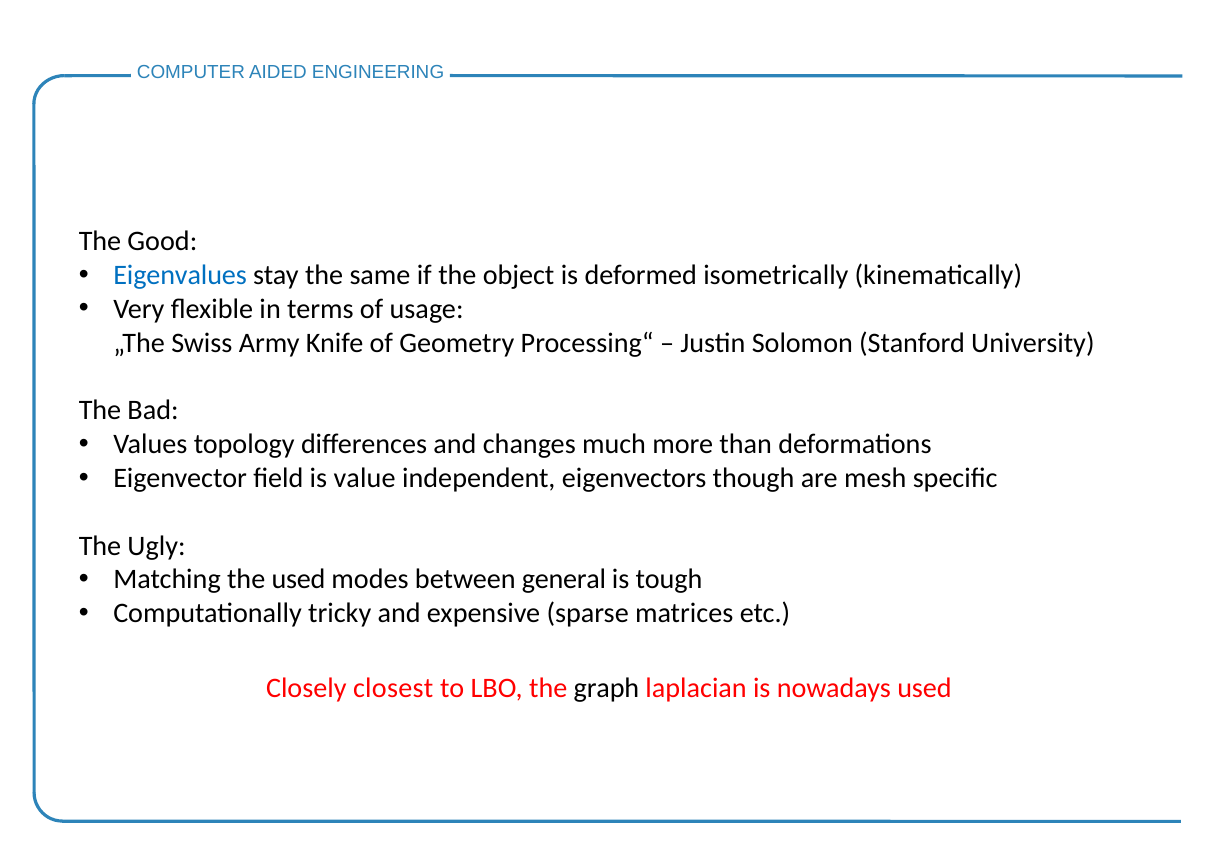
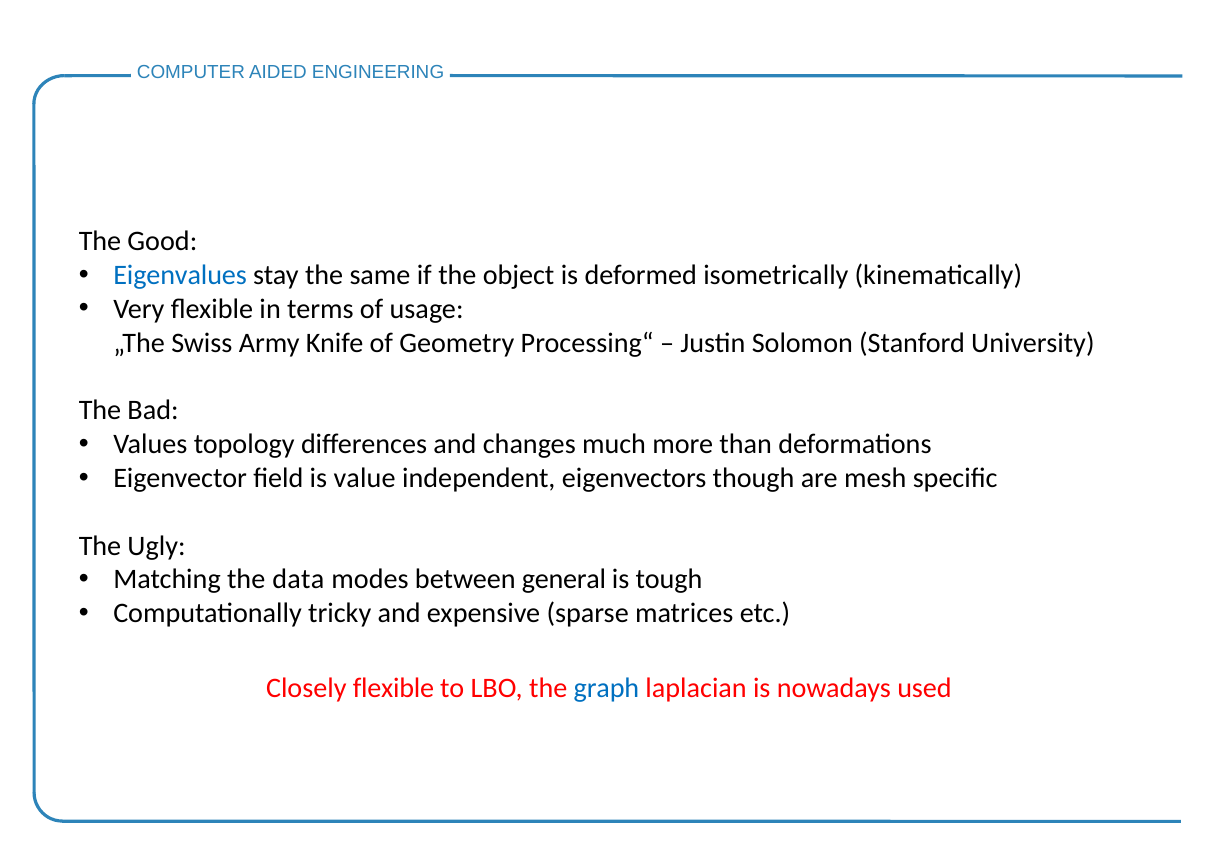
the used: used -> data
Closely closest: closest -> flexible
graph colour: black -> blue
